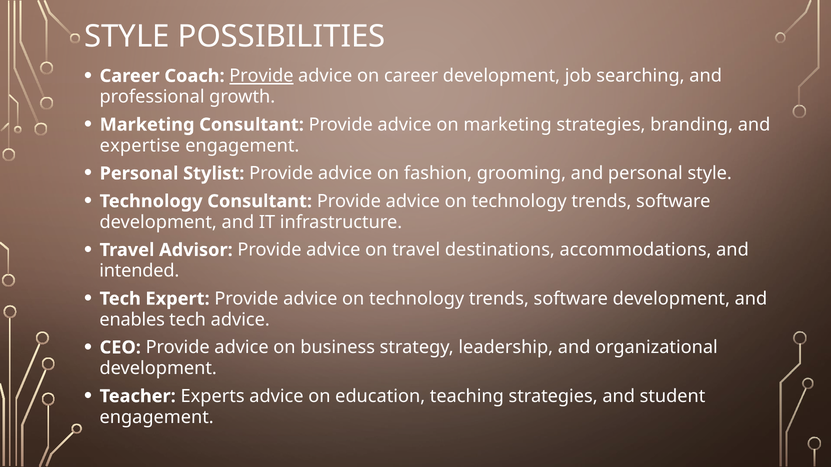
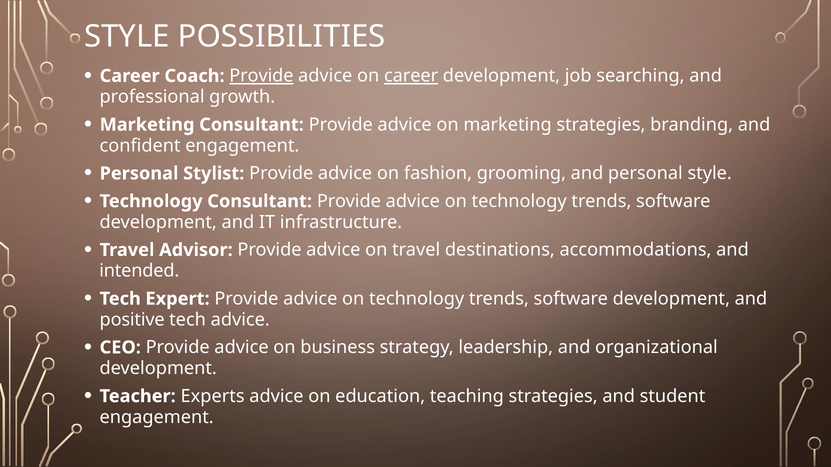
career at (411, 76) underline: none -> present
expertise: expertise -> confident
enables: enables -> positive
